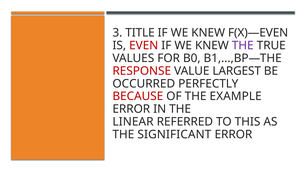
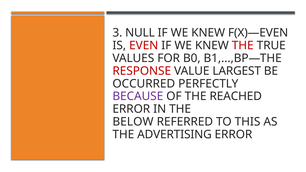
TITLE: TITLE -> NULL
THE at (243, 45) colour: purple -> red
BECAUSE colour: red -> purple
EXAMPLE: EXAMPLE -> REACHED
LINEAR: LINEAR -> BELOW
SIGNIFICANT: SIGNIFICANT -> ADVERTISING
